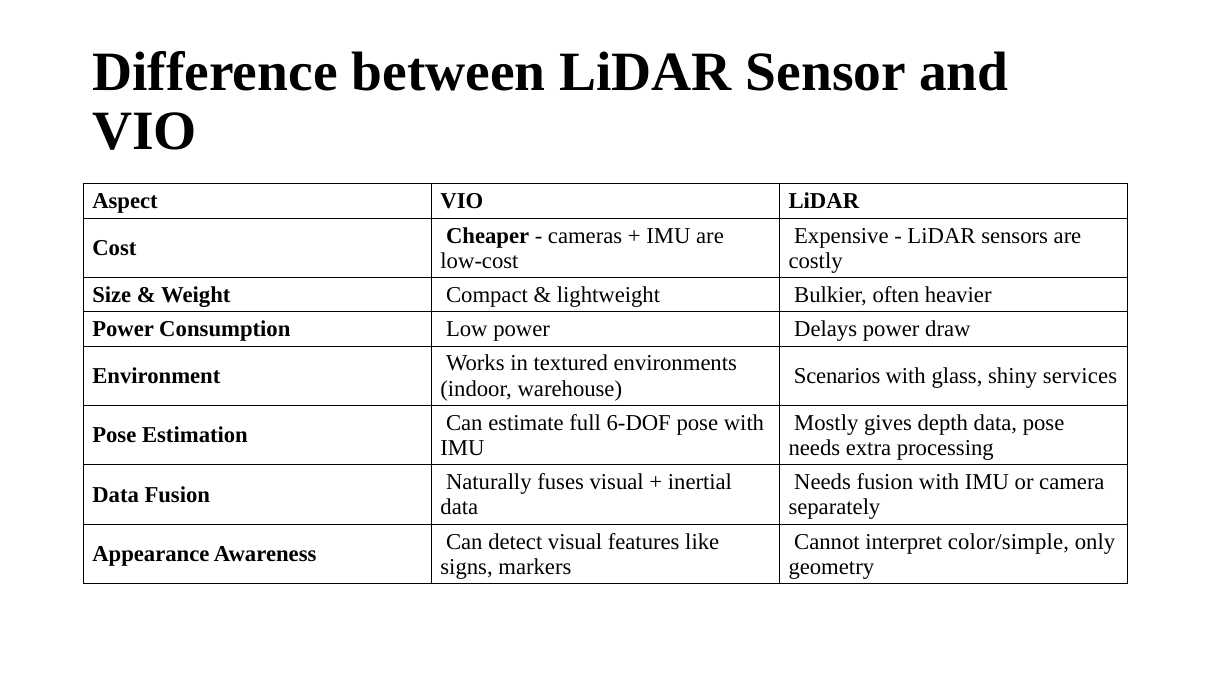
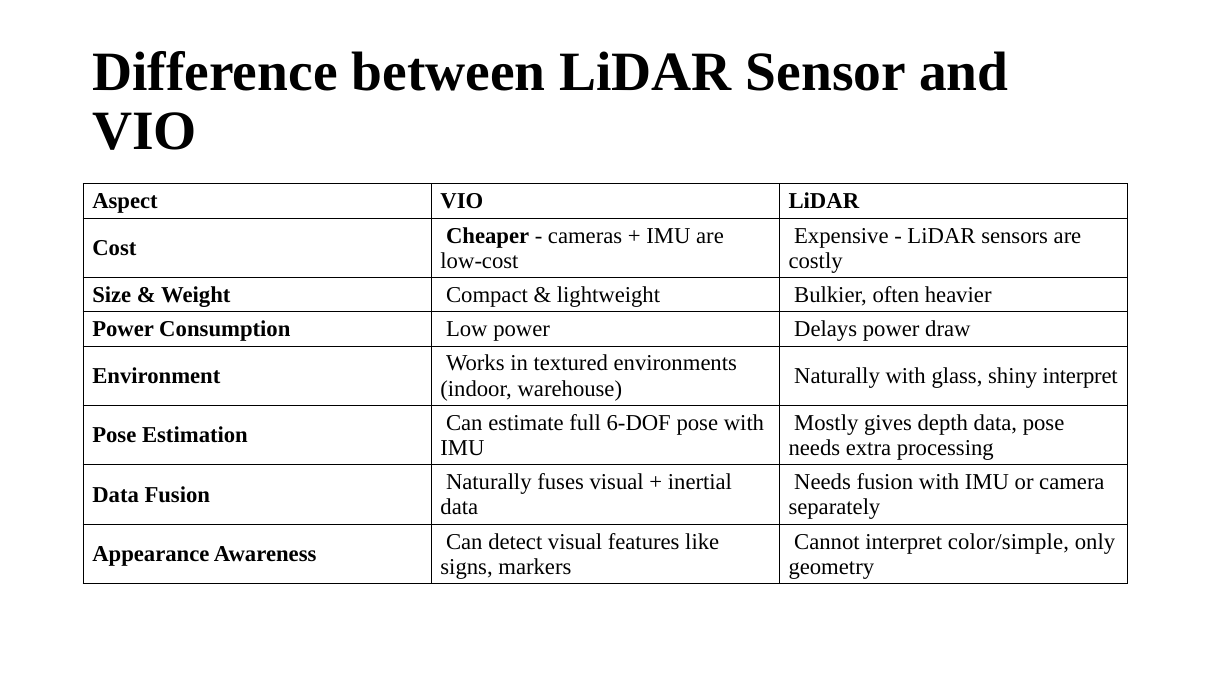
Scenarios at (837, 376): Scenarios -> Naturally
shiny services: services -> interpret
